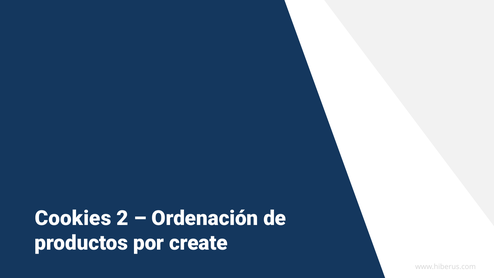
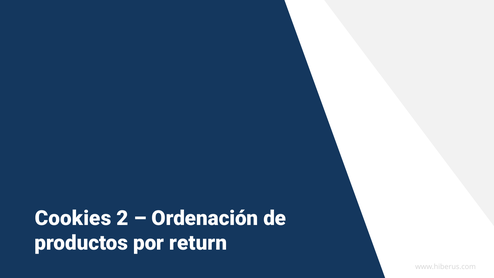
create: create -> return
